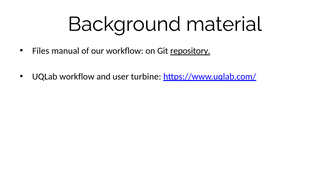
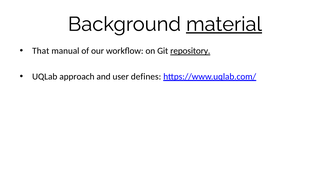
material underline: none -> present
Files: Files -> That
UQLab workflow: workflow -> approach
turbine: turbine -> defines
